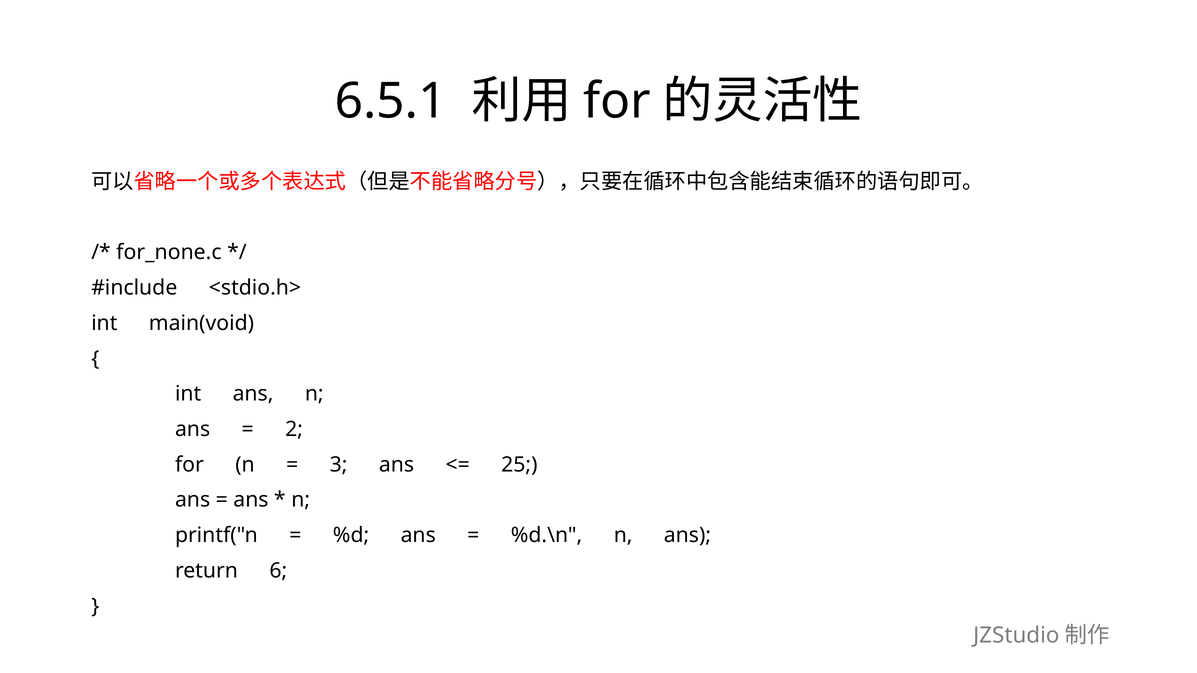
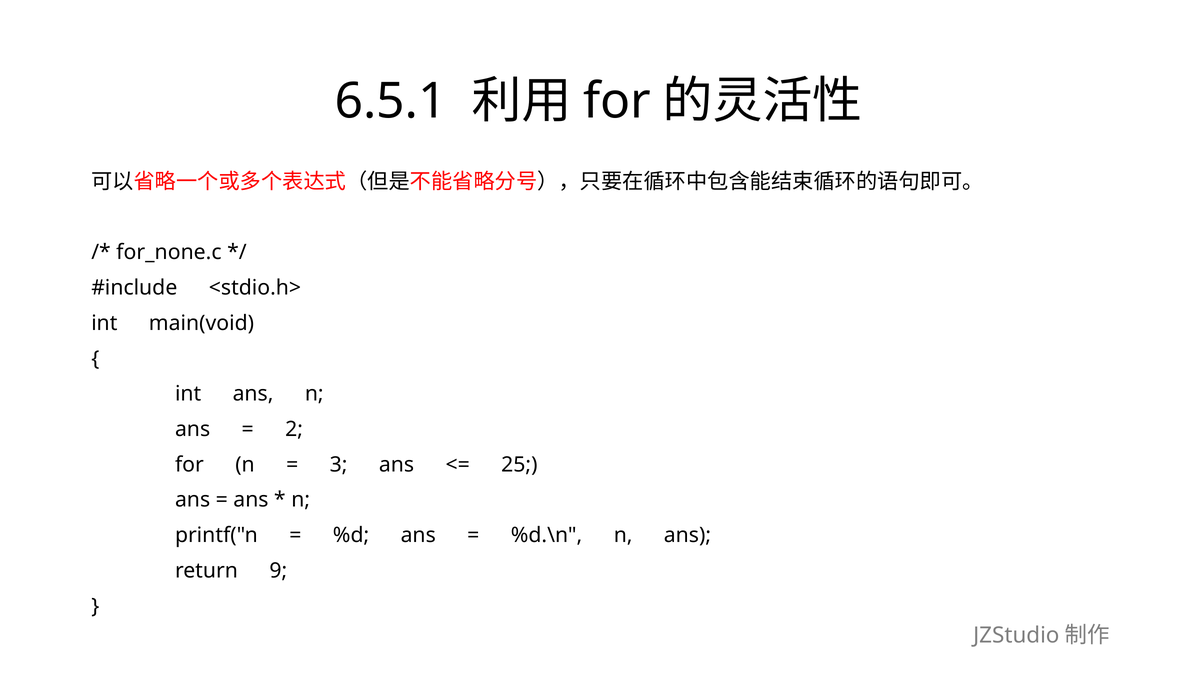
6: 6 -> 9
